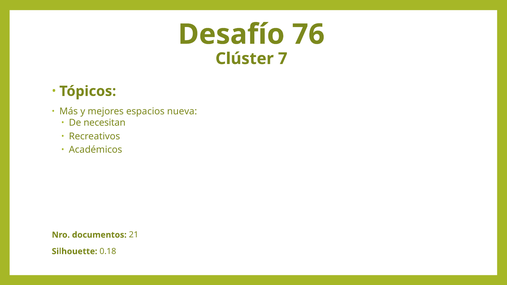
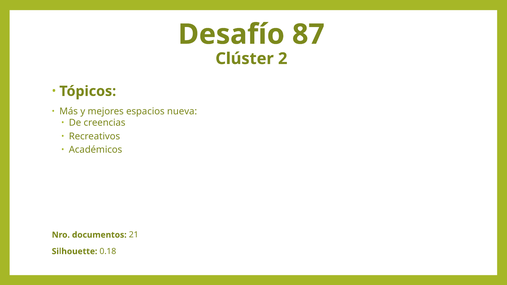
76: 76 -> 87
7: 7 -> 2
necesitan: necesitan -> creencias
